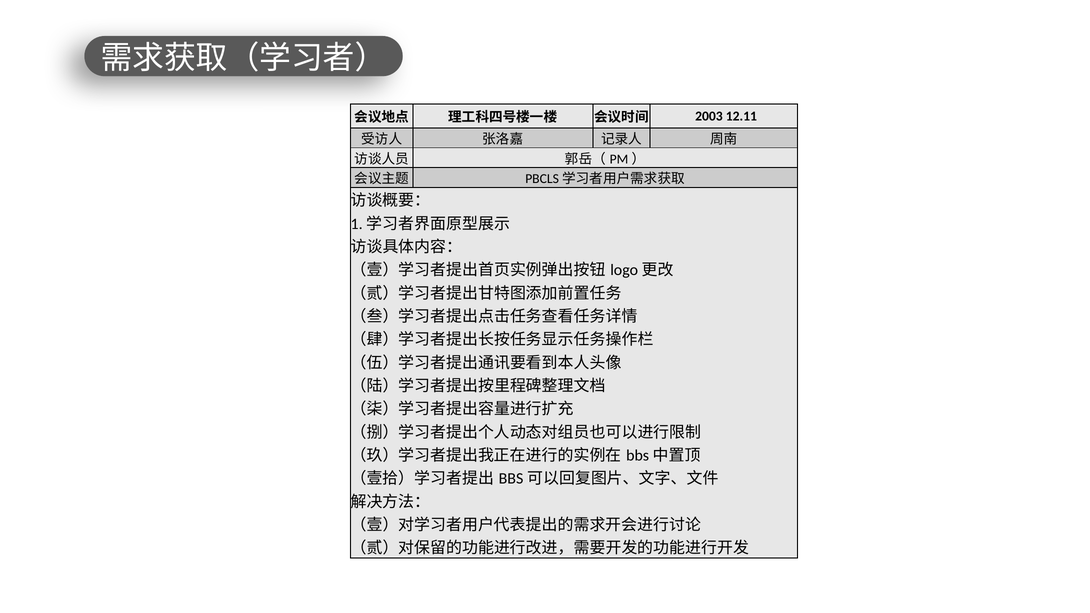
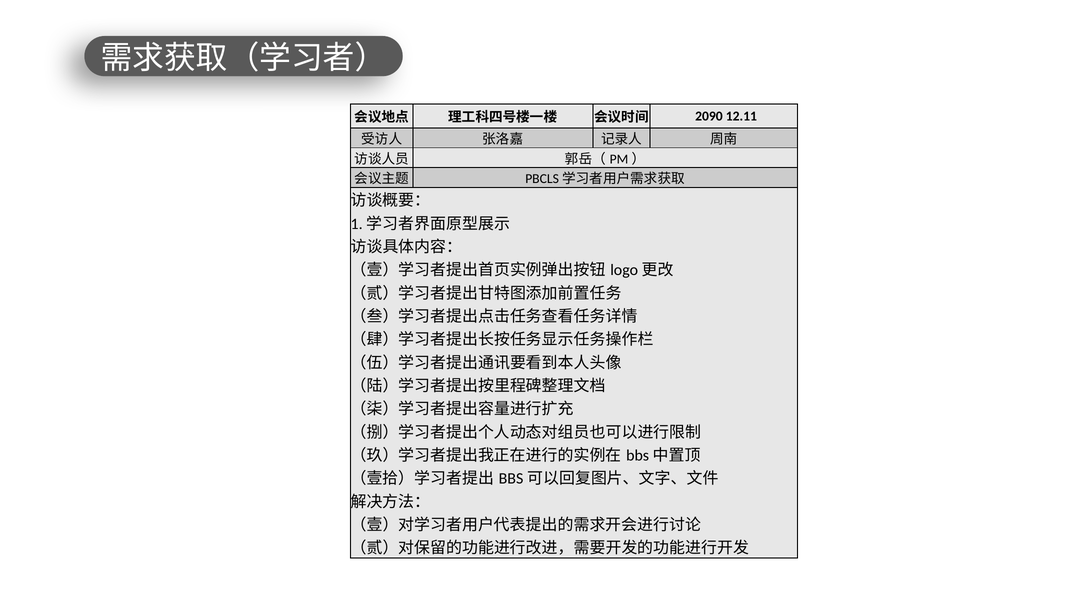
2003: 2003 -> 2090
